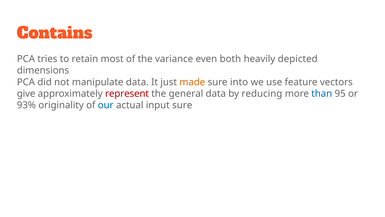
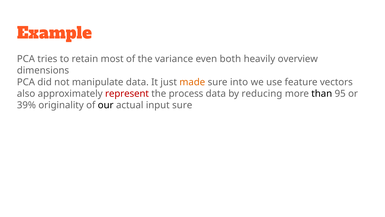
Contains: Contains -> Example
depicted: depicted -> overview
give: give -> also
general: general -> process
than colour: blue -> black
93%: 93% -> 39%
our colour: blue -> black
